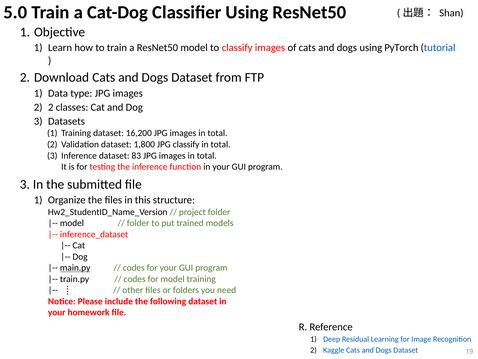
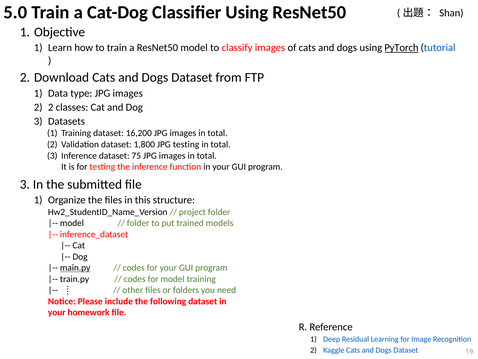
PyTorch underline: none -> present
JPG classify: classify -> testing
83: 83 -> 75
